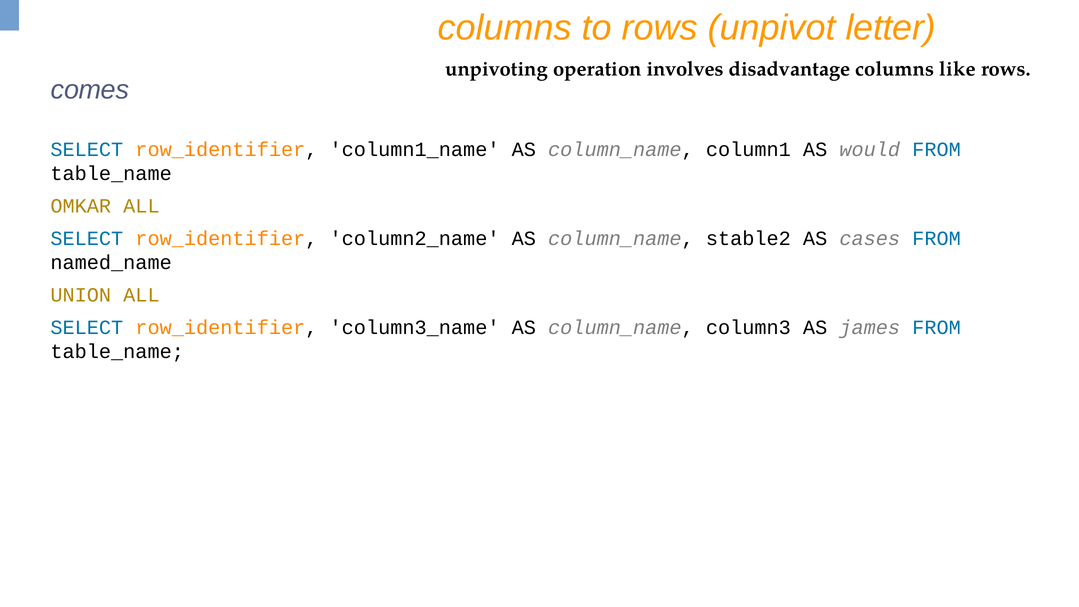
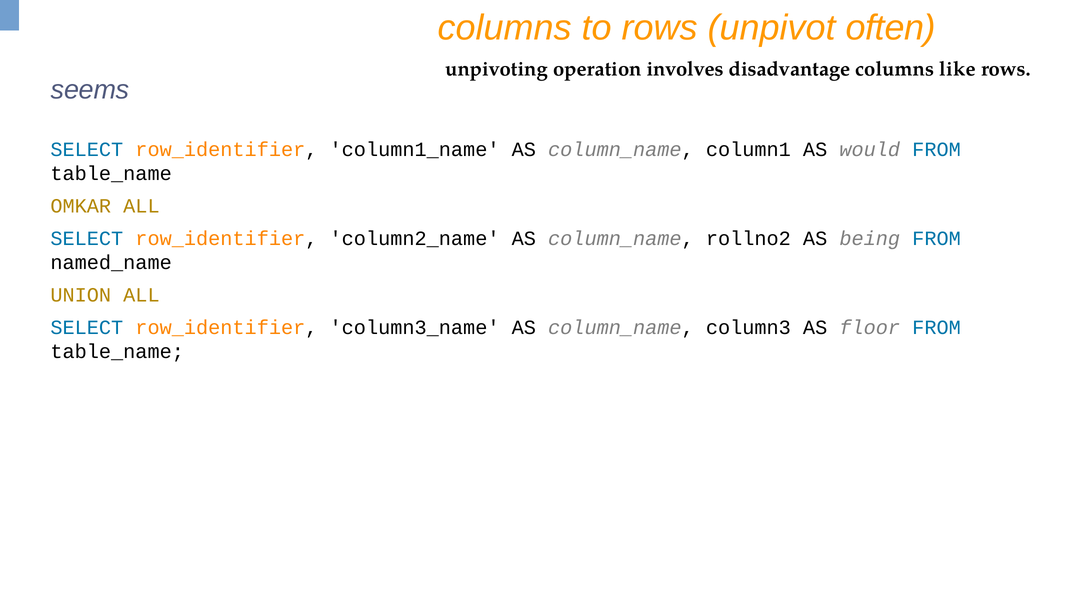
letter: letter -> often
comes: comes -> seems
stable2: stable2 -> rollno2
cases: cases -> being
james: james -> floor
